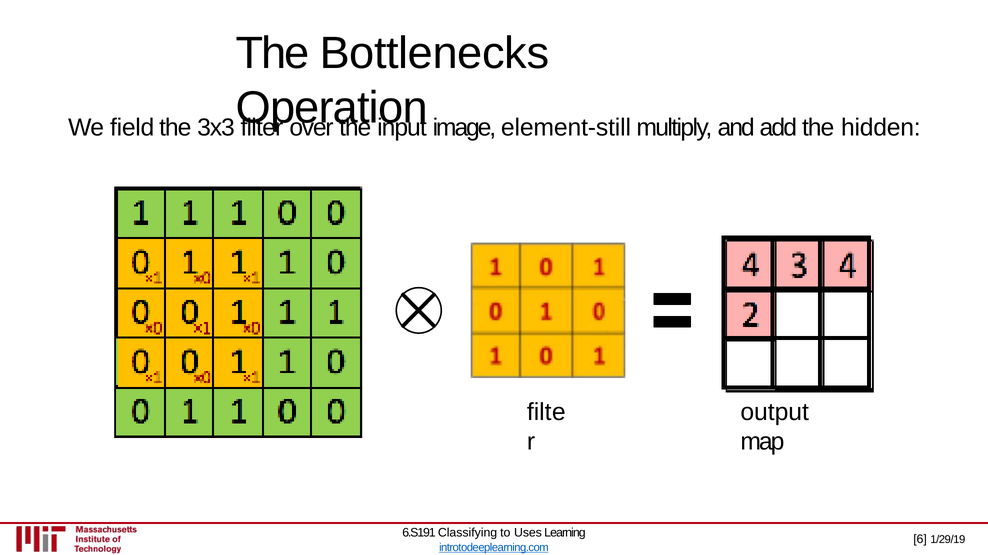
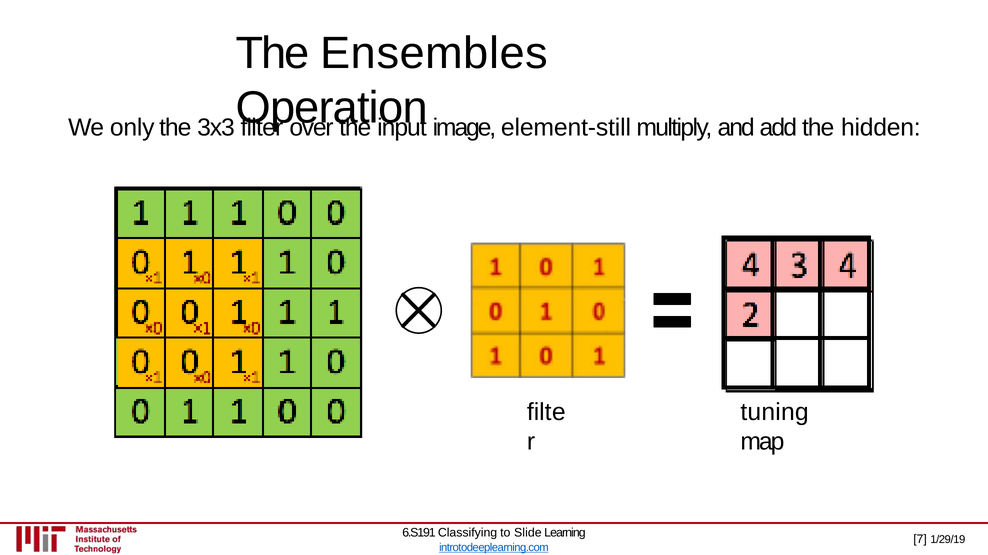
Bottlenecks: Bottlenecks -> Ensembles
field: field -> only
output: output -> tuning
Uses: Uses -> Slide
6: 6 -> 7
